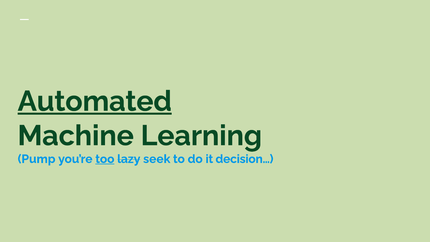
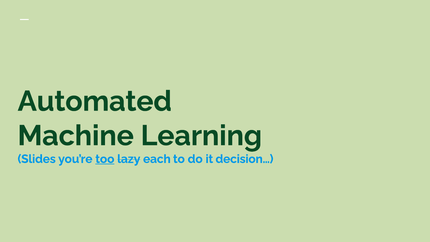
Automated underline: present -> none
Pump: Pump -> Slides
seek: seek -> each
